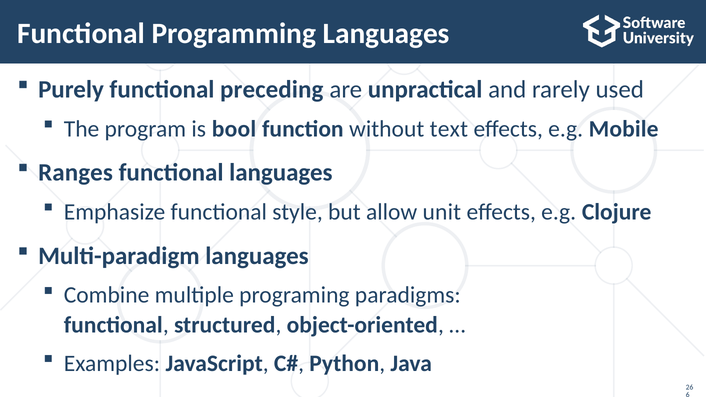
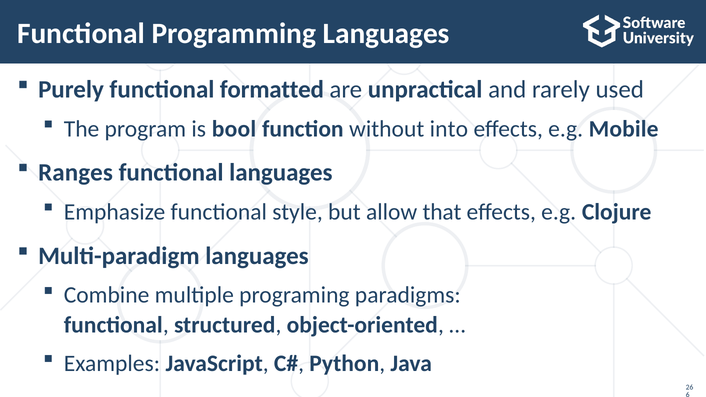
preceding: preceding -> formatted
text: text -> into
unit: unit -> that
